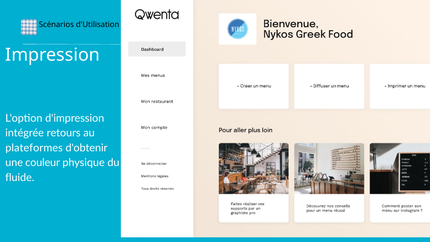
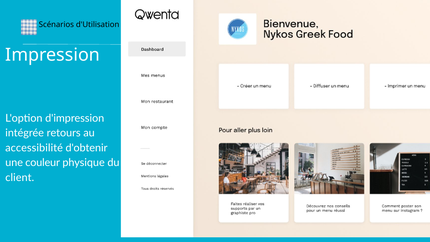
plateformes: plateformes -> accessibilité
fluide: fluide -> client
